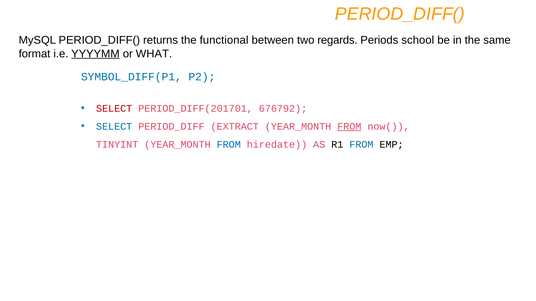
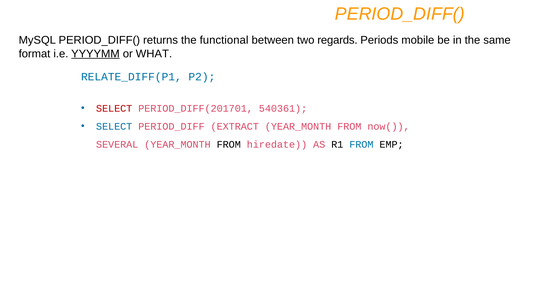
school: school -> mobile
SYMBOL_DIFF(P1: SYMBOL_DIFF(P1 -> RELATE_DIFF(P1
676792: 676792 -> 540361
FROM at (349, 127) underline: present -> none
TINYINT: TINYINT -> SEVERAL
FROM at (229, 145) colour: blue -> black
